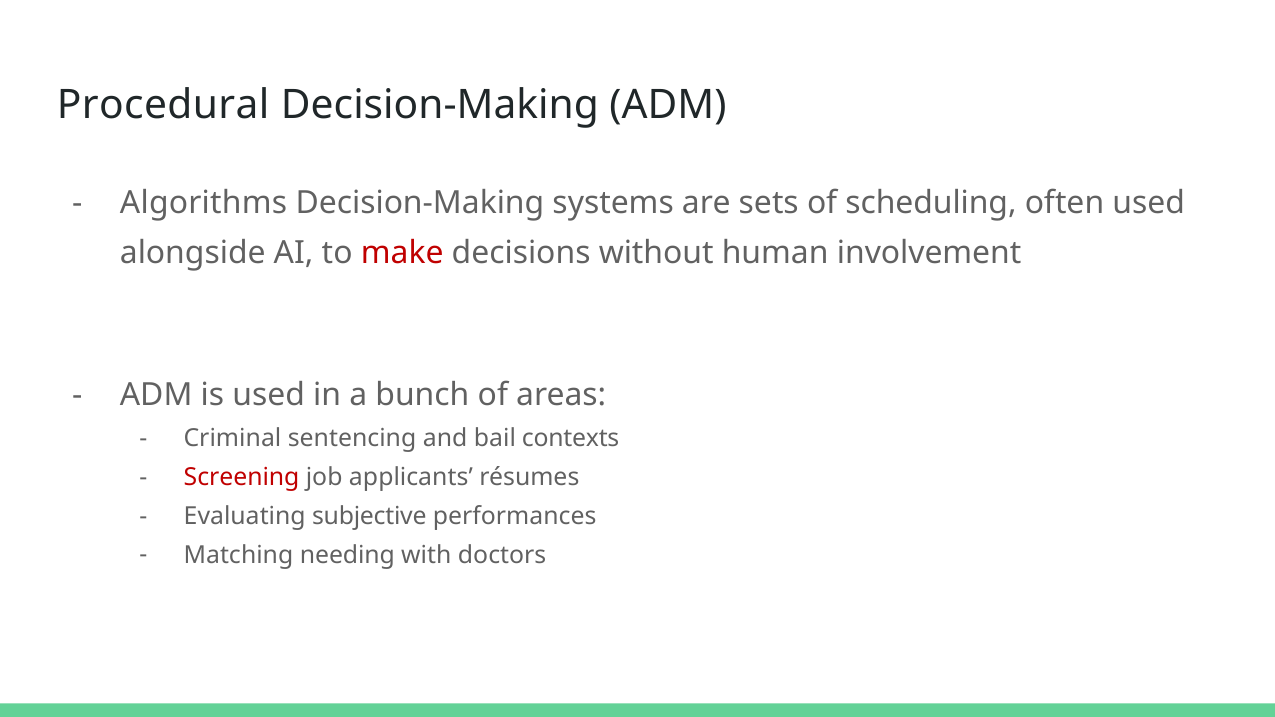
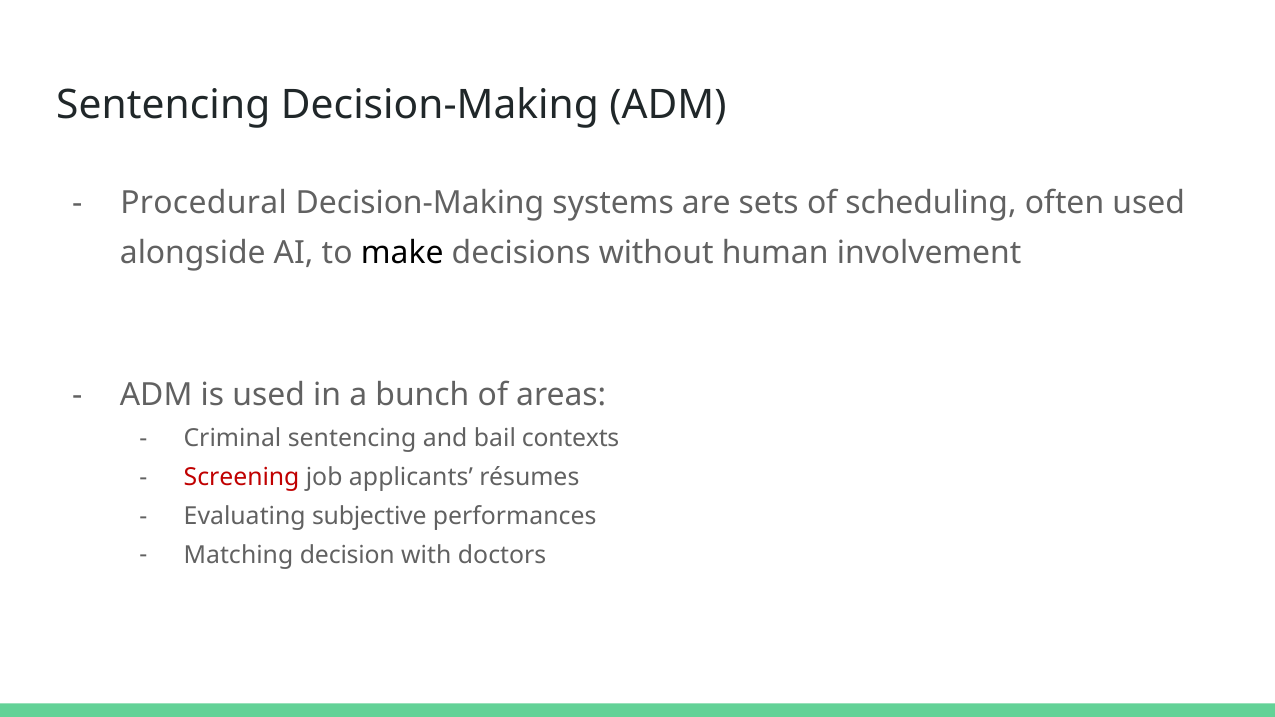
Procedural at (163, 105): Procedural -> Sentencing
Algorithms: Algorithms -> Procedural
make colour: red -> black
needing: needing -> decision
